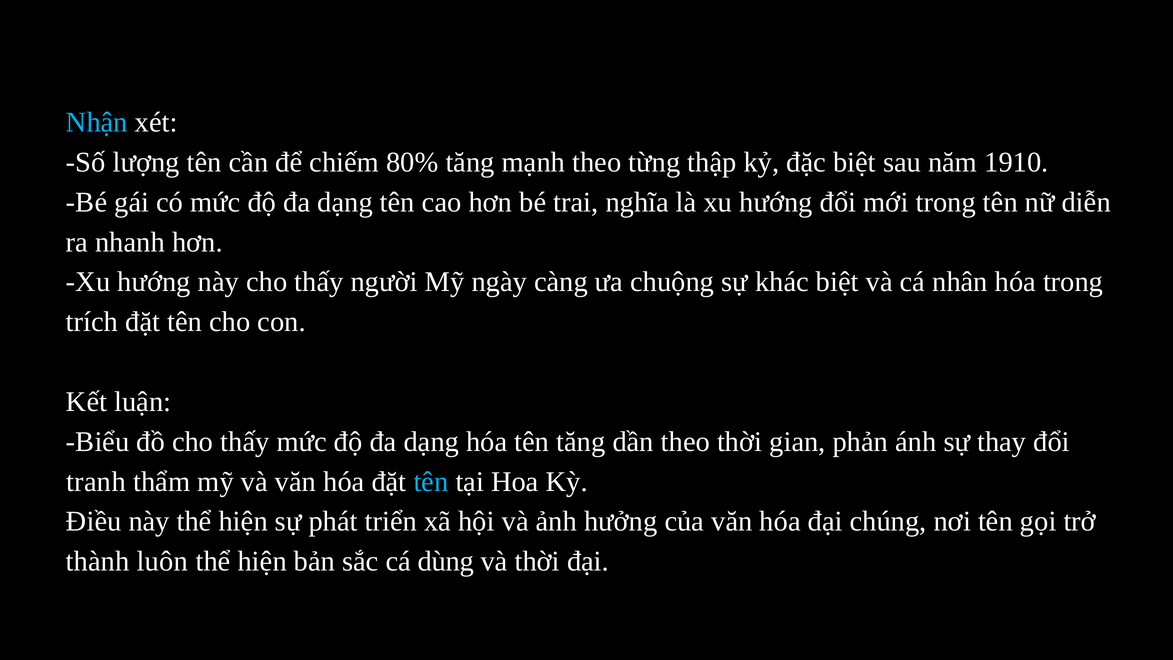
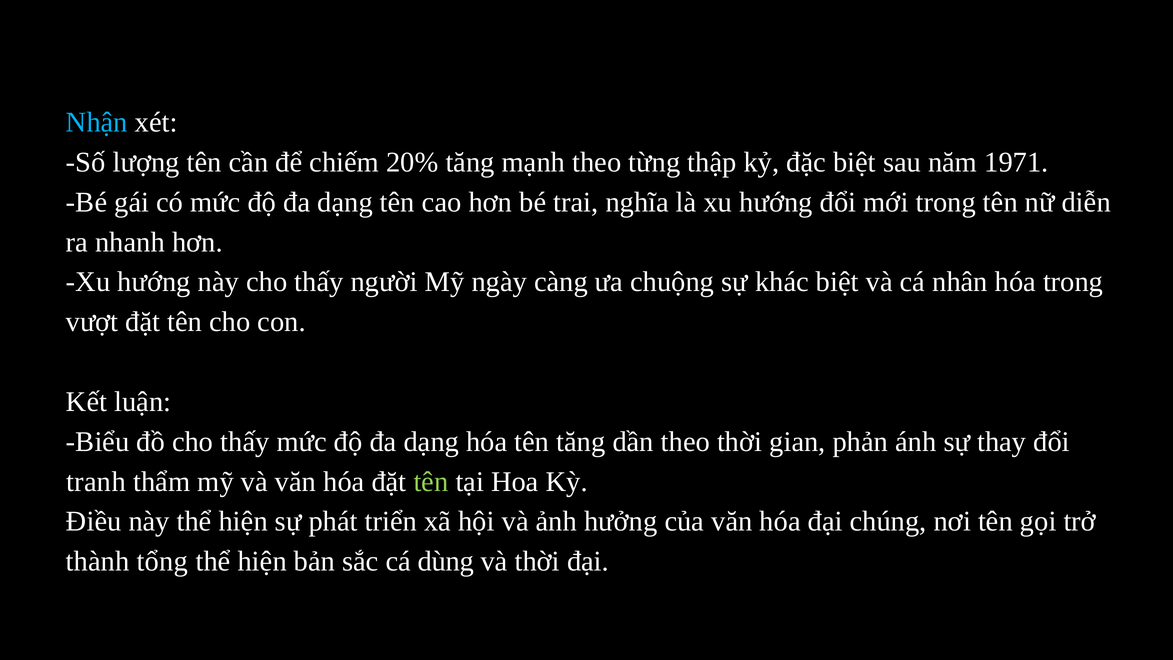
80%: 80% -> 20%
1910: 1910 -> 1971
trích: trích -> vượt
tên at (431, 481) colour: light blue -> light green
luôn: luôn -> tổng
